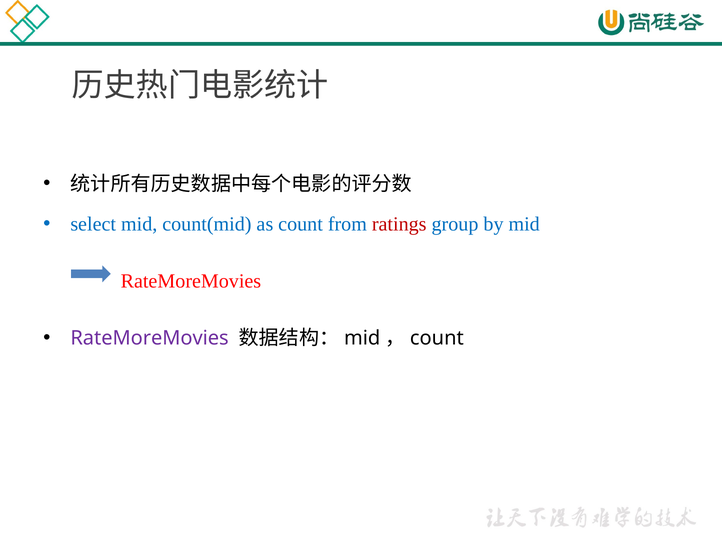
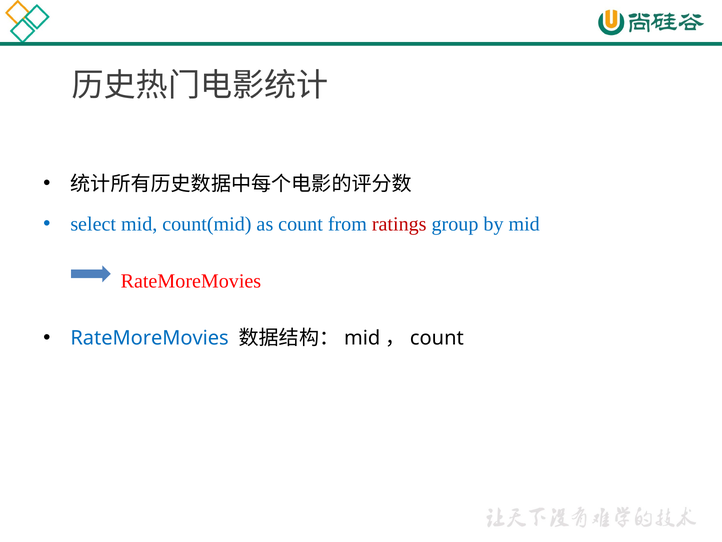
RateMoreMovies at (150, 338) colour: purple -> blue
